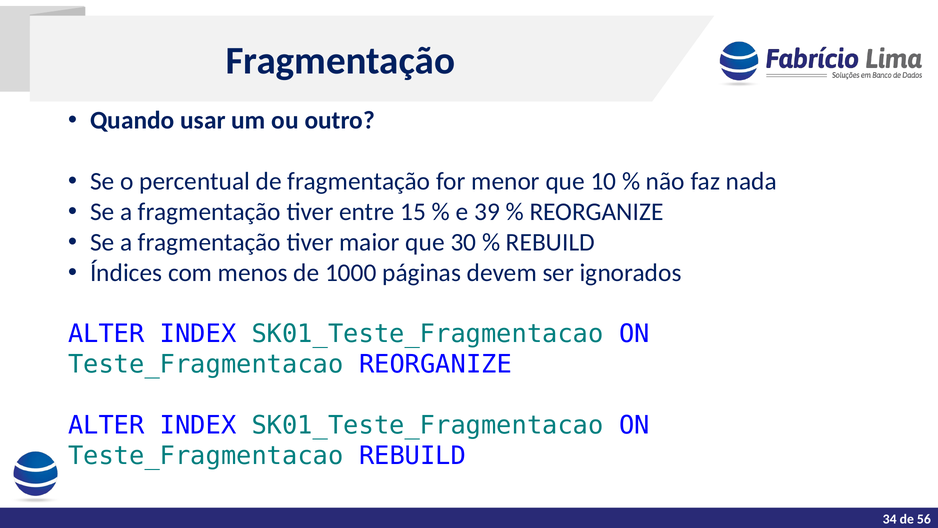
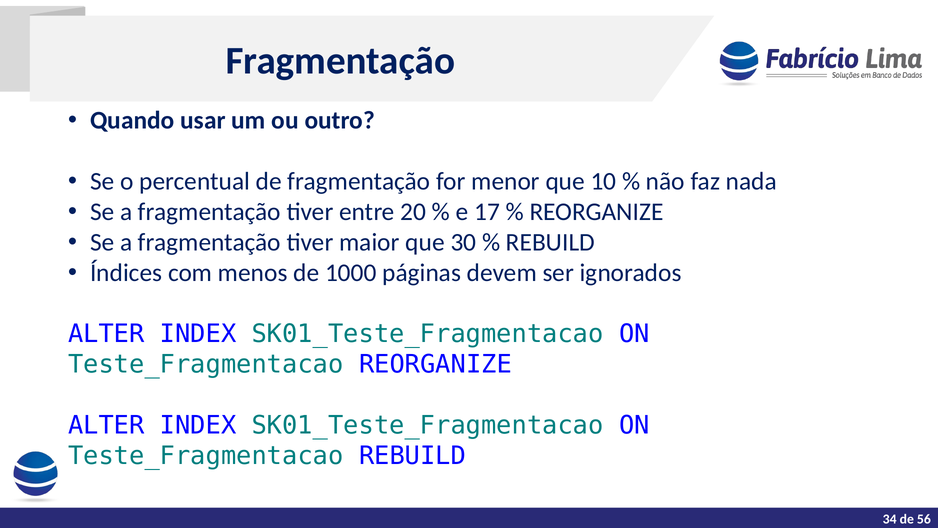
15: 15 -> 20
39: 39 -> 17
